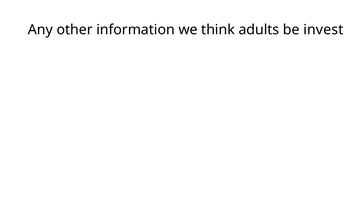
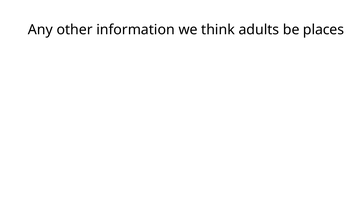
invest: invest -> places
